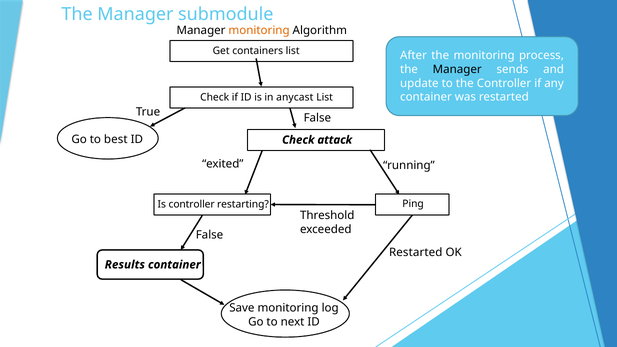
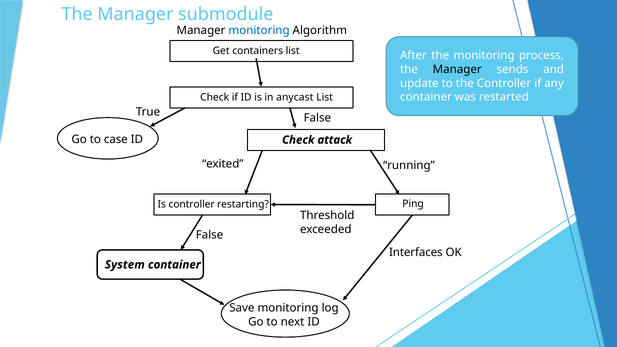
monitoring at (259, 31) colour: orange -> blue
best: best -> case
Restarted at (416, 253): Restarted -> Interfaces
Results: Results -> System
